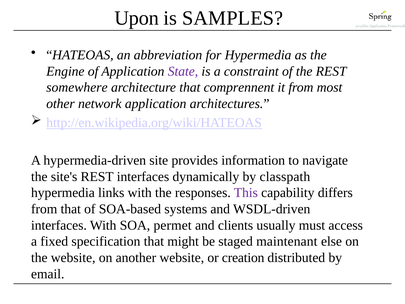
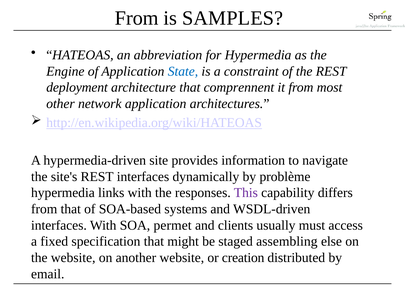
Upon at (137, 18): Upon -> From
State colour: purple -> blue
somewhere: somewhere -> deployment
classpath: classpath -> problème
maintenant: maintenant -> assembling
